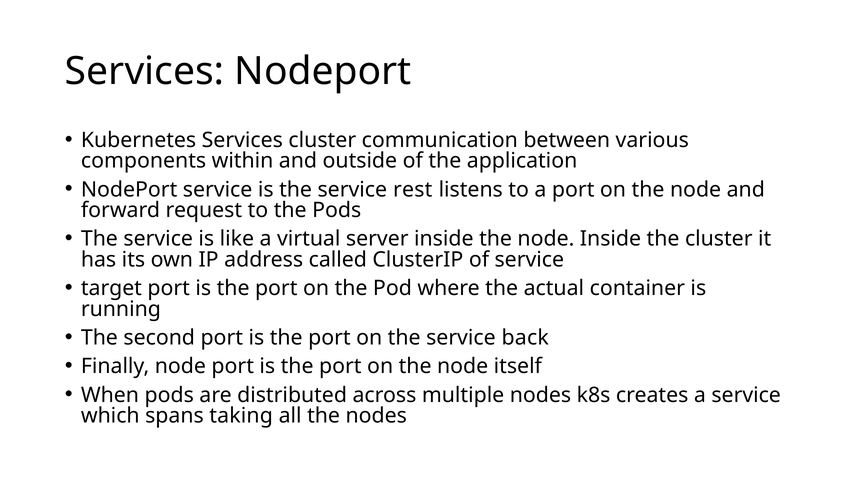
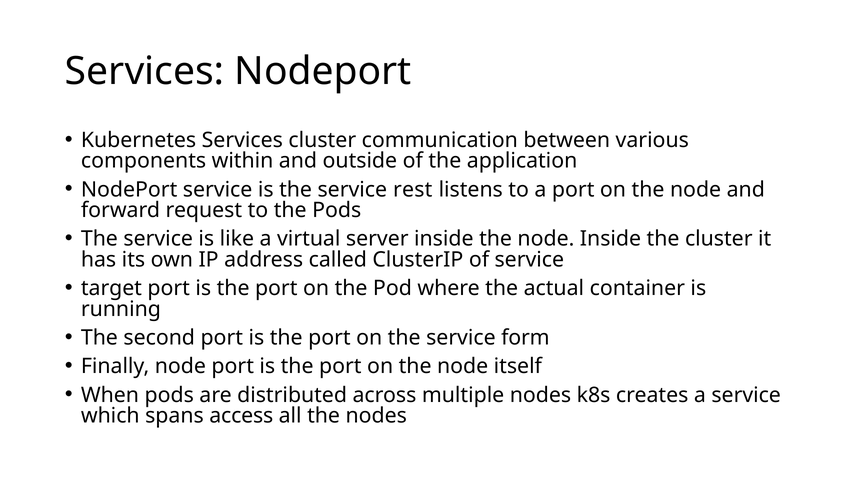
back: back -> form
taking: taking -> access
